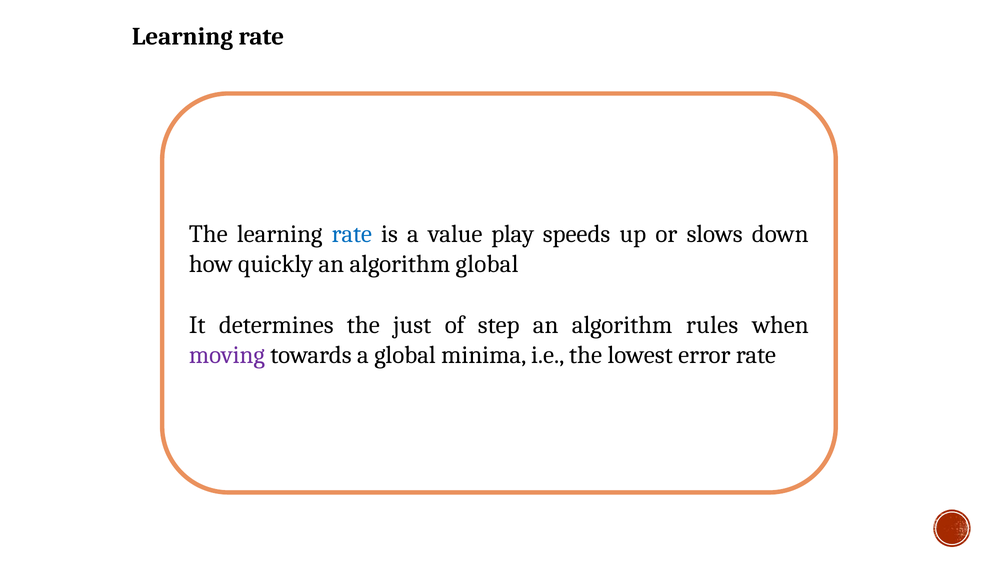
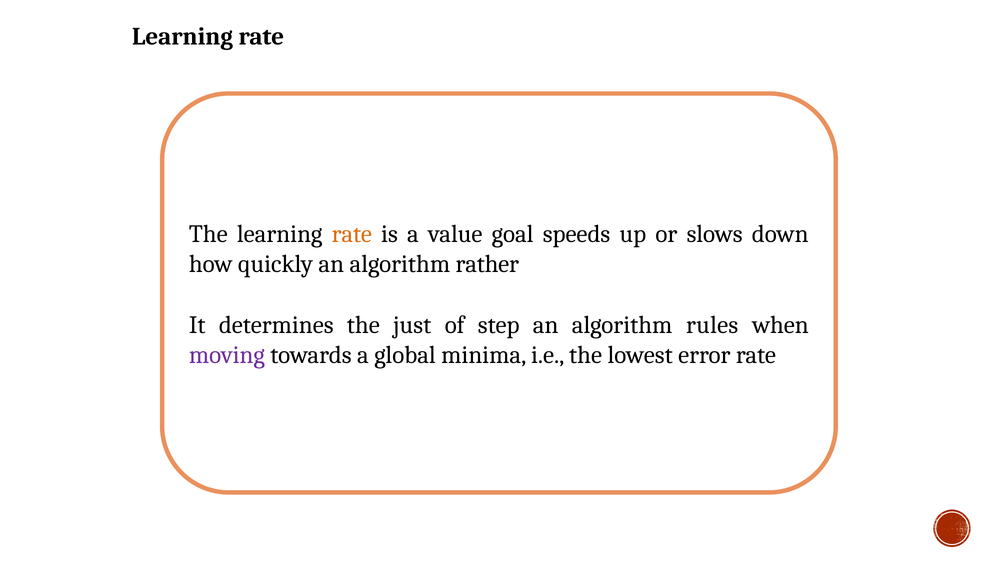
rate at (352, 234) colour: blue -> orange
play: play -> goal
algorithm global: global -> rather
